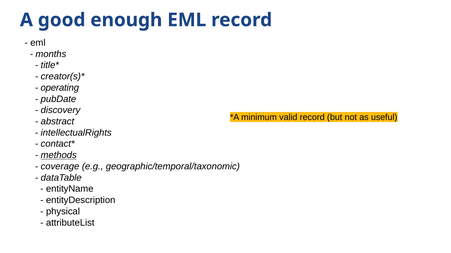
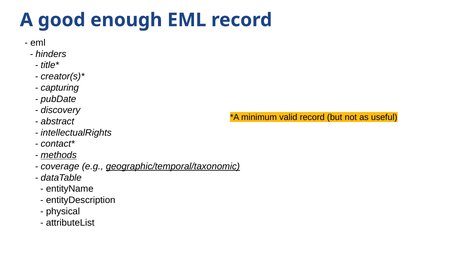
months: months -> hinders
operating: operating -> capturing
geographic/temporal/taxonomic underline: none -> present
